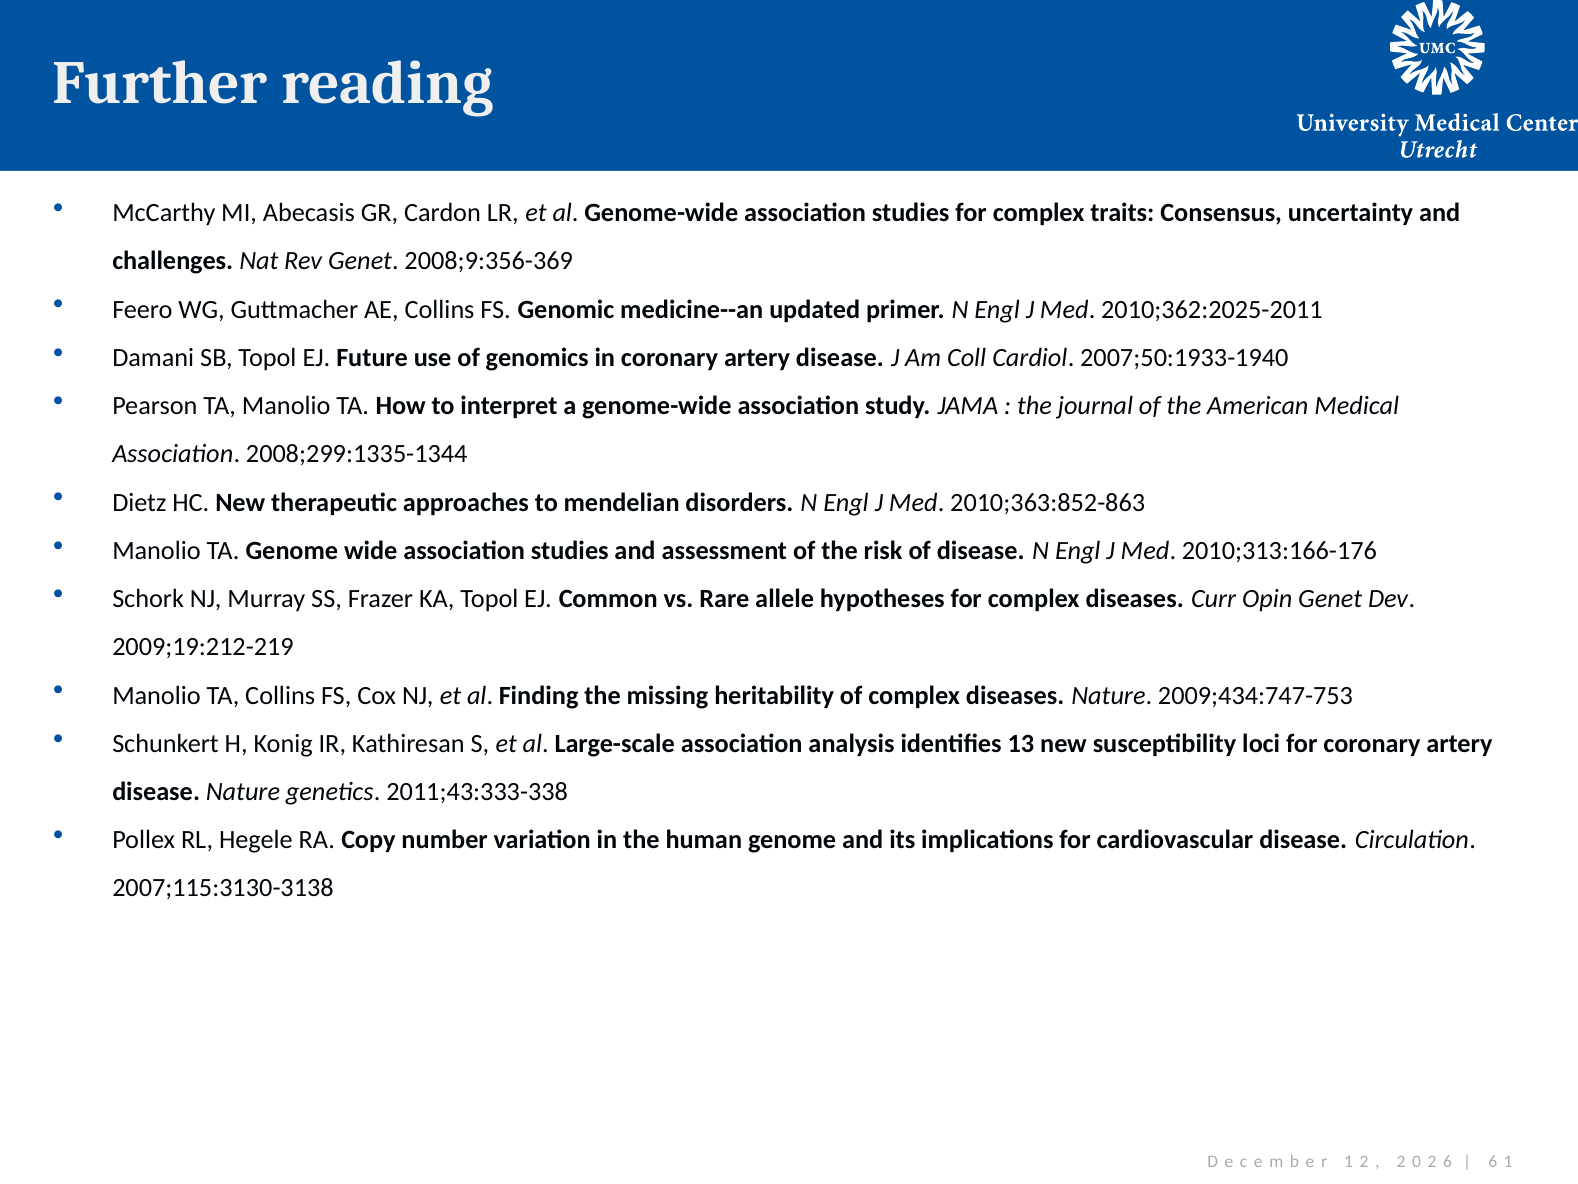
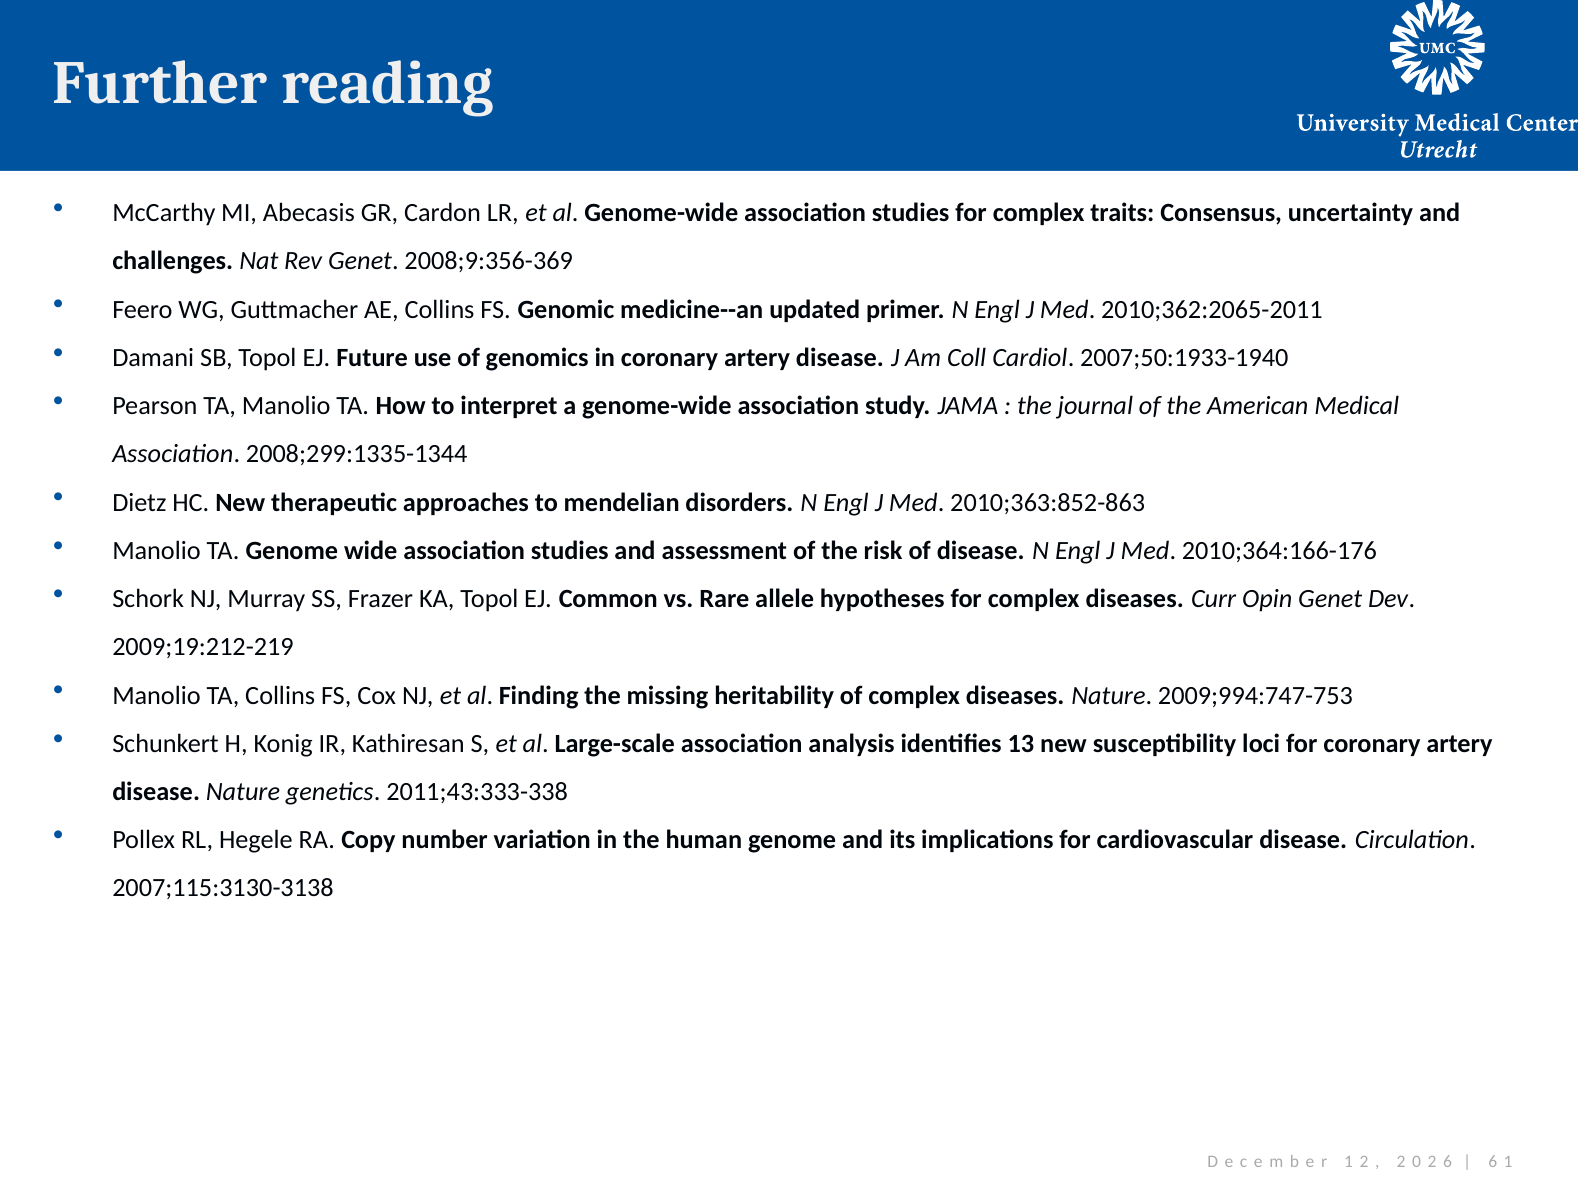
2010;362:2025-2011: 2010;362:2025-2011 -> 2010;362:2065-2011
2010;313:166-176: 2010;313:166-176 -> 2010;364:166-176
2009;434:747-753: 2009;434:747-753 -> 2009;994:747-753
